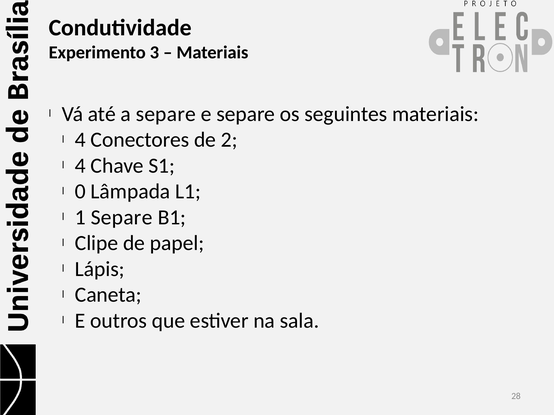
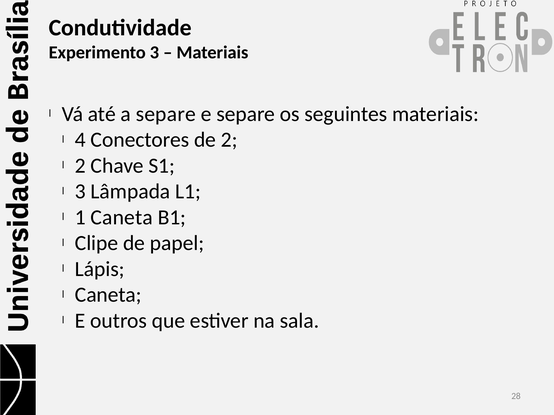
4 at (80, 166): 4 -> 2
0 at (80, 192): 0 -> 3
1 Separe: Separe -> Caneta
